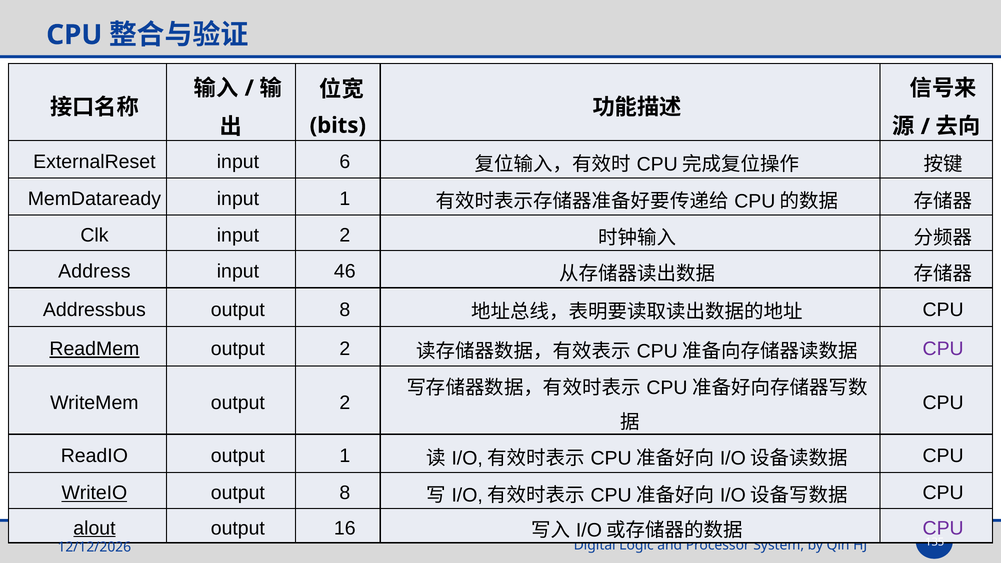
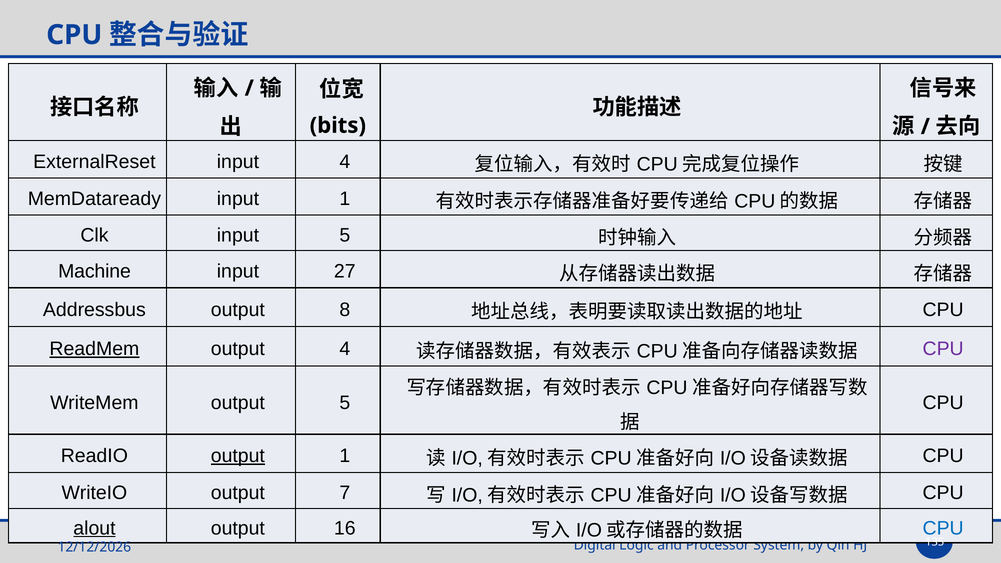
input 6: 6 -> 4
input 2: 2 -> 5
Address: Address -> Machine
46: 46 -> 27
2 at (345, 349): 2 -> 4
WriteMem output 2: 2 -> 5
output at (238, 456) underline: none -> present
WriteIO underline: present -> none
8 at (345, 493): 8 -> 7
CPU at (943, 528) colour: purple -> blue
